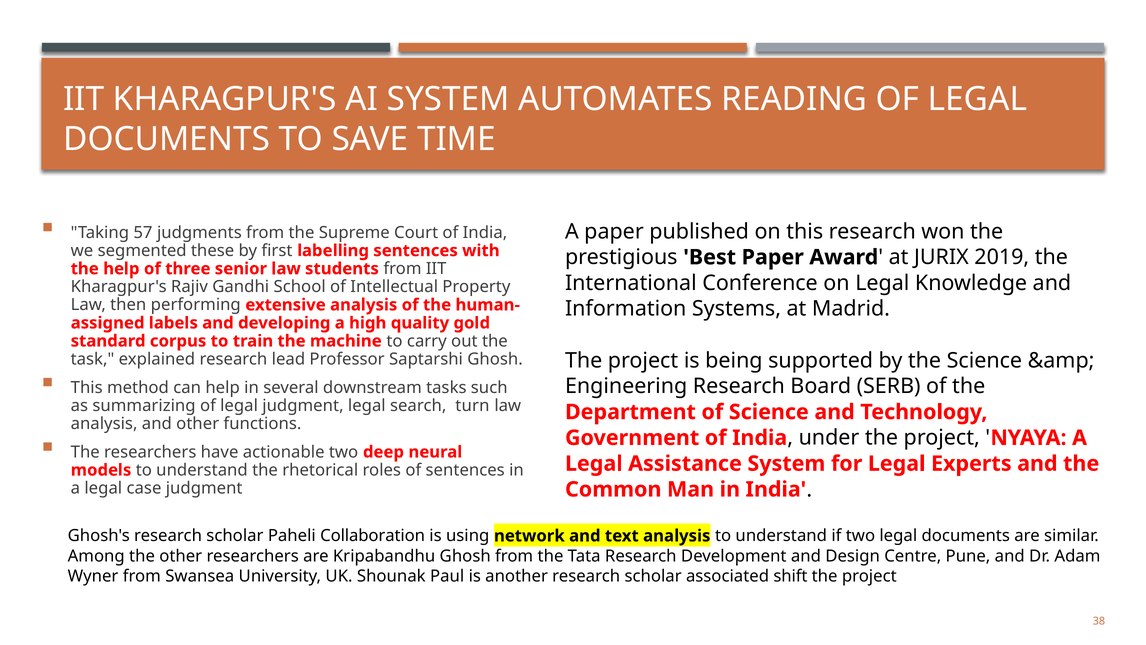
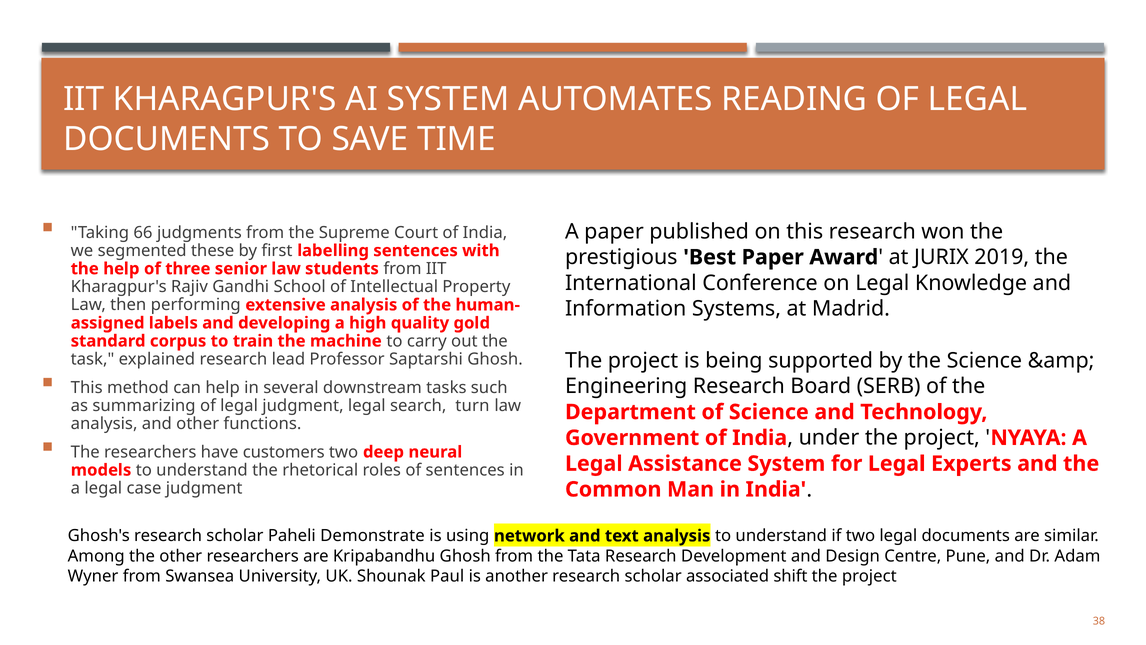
57: 57 -> 66
actionable: actionable -> customers
Collaboration: Collaboration -> Demonstrate
